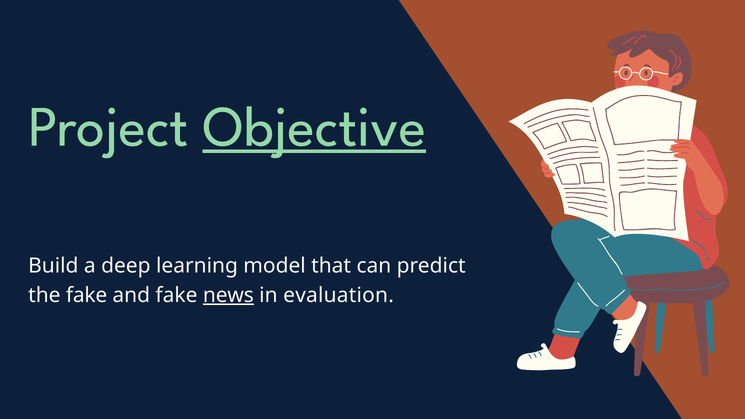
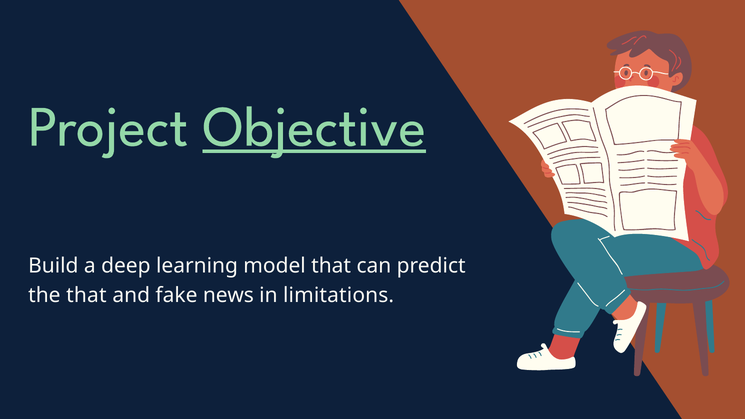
the fake: fake -> that
news underline: present -> none
evaluation: evaluation -> limitations
